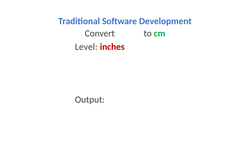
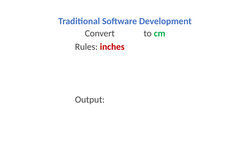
Level: Level -> Rules
